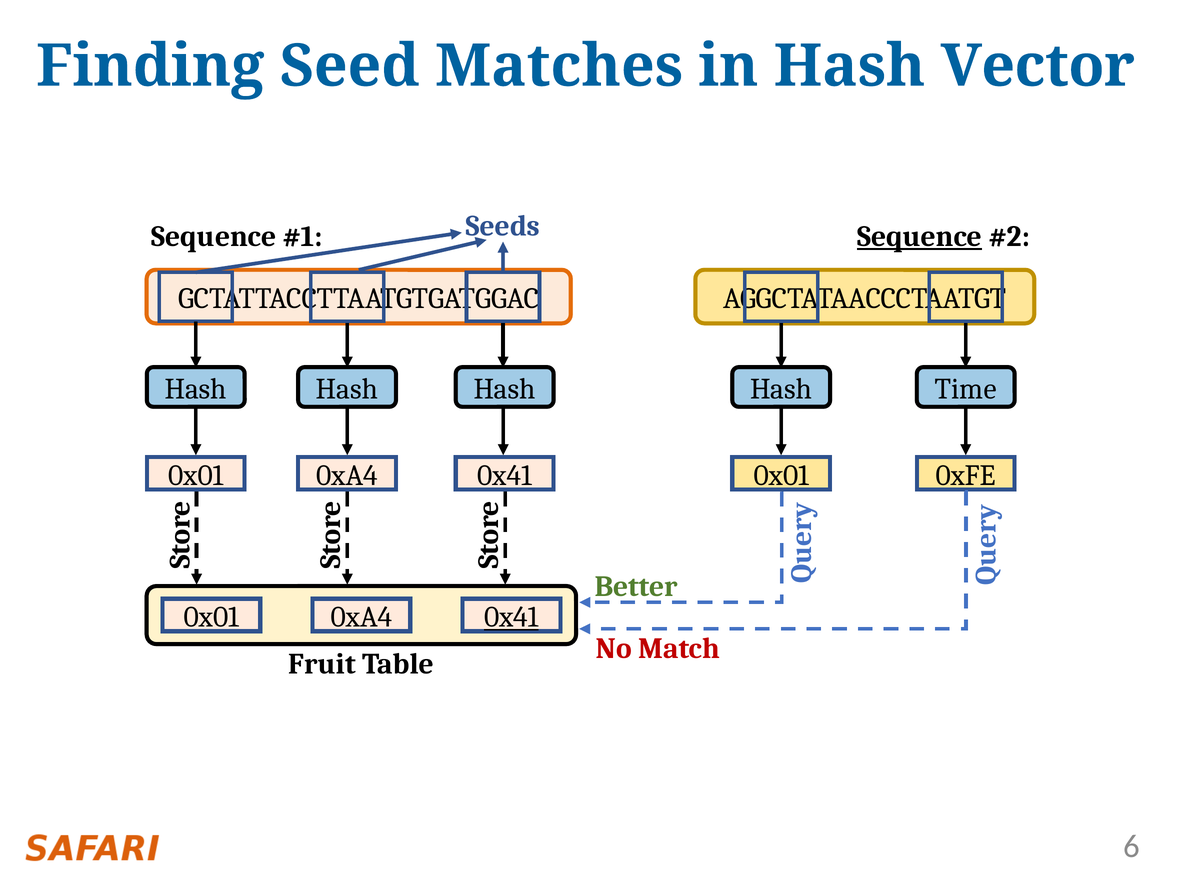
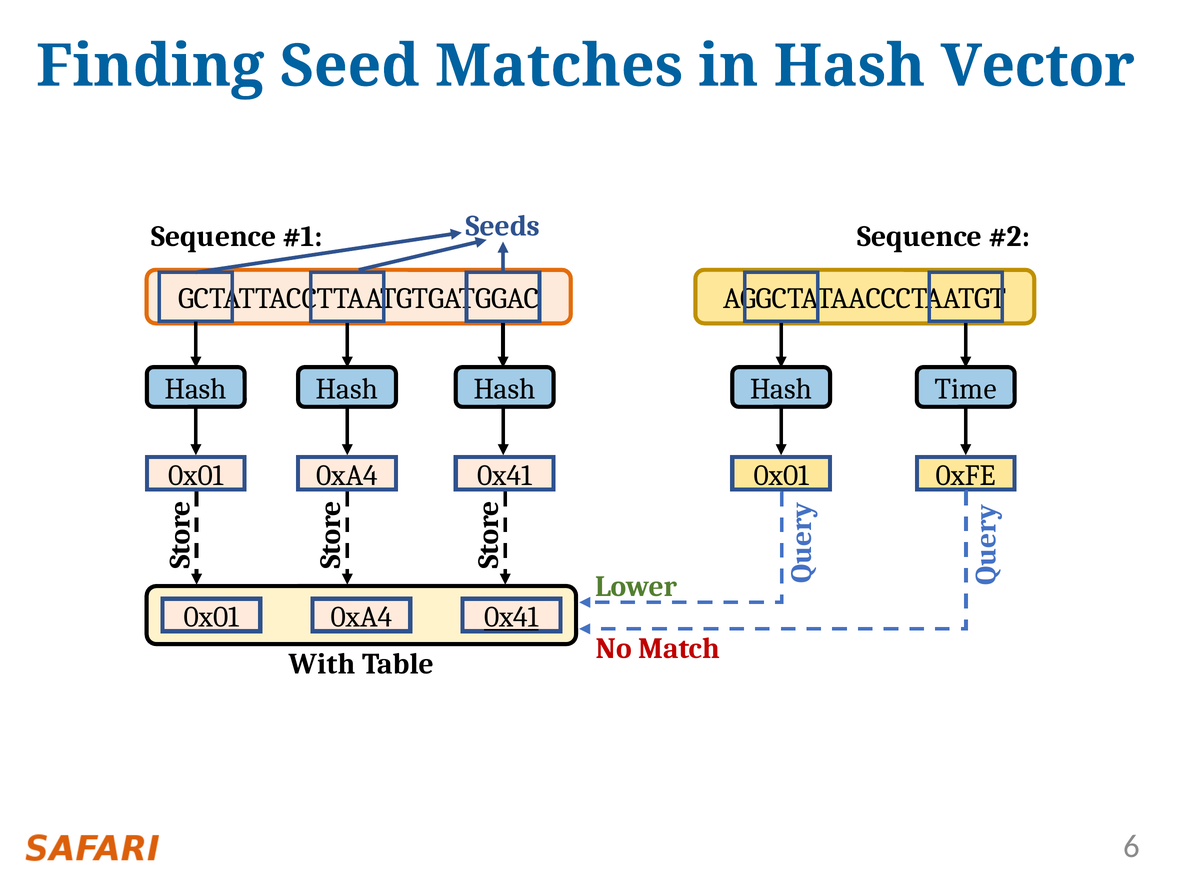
Sequence at (920, 236) underline: present -> none
Better: Better -> Lower
Fruit: Fruit -> With
